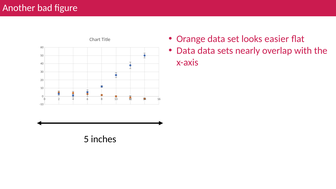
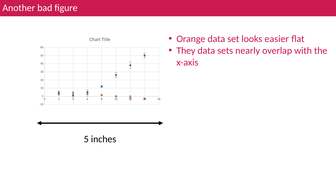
Data at (186, 51): Data -> They
